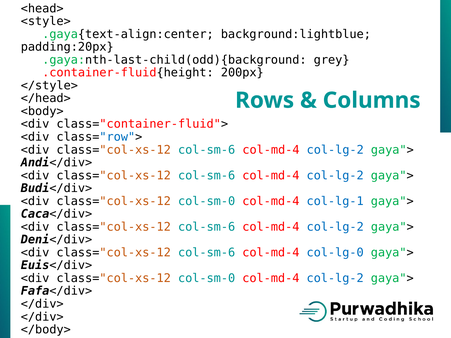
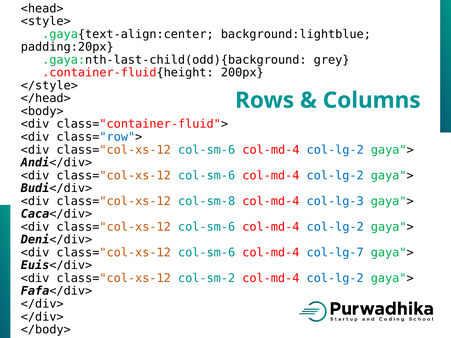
col-sm-0 at (207, 201): col-sm-0 -> col-sm-8
col-lg-1: col-lg-1 -> col-lg-3
col-lg-0: col-lg-0 -> col-lg-7
col-sm-0 at (207, 278): col-sm-0 -> col-sm-2
